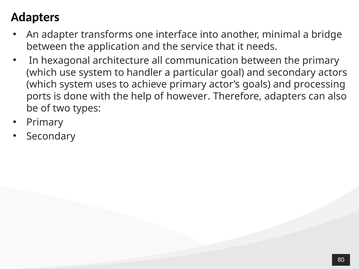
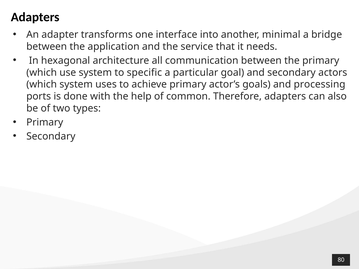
handler: handler -> specific
however: however -> common
